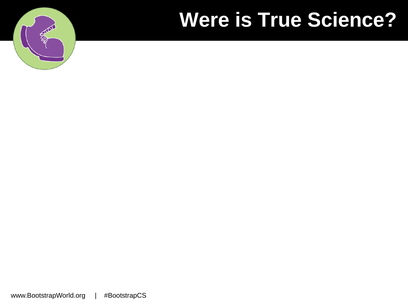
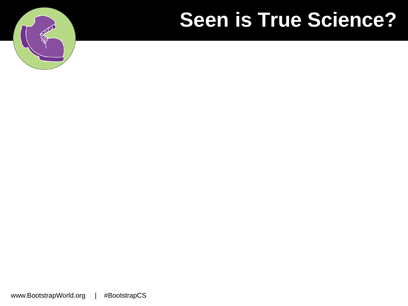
Were: Were -> Seen
